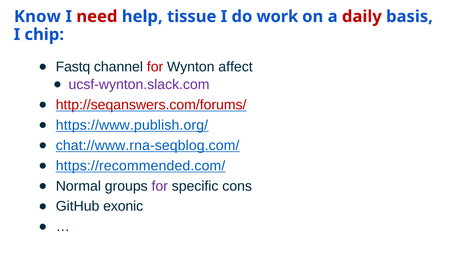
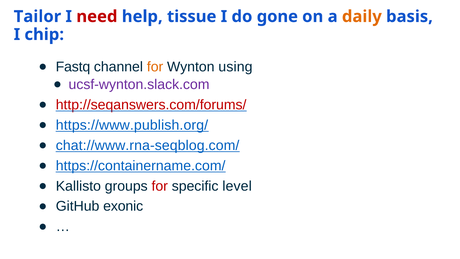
Know: Know -> Tailor
work: work -> gone
daily colour: red -> orange
for at (155, 67) colour: red -> orange
affect: affect -> using
https://recommended.com/: https://recommended.com/ -> https://containername.com/
Normal: Normal -> Kallisto
for at (160, 186) colour: purple -> red
cons: cons -> level
